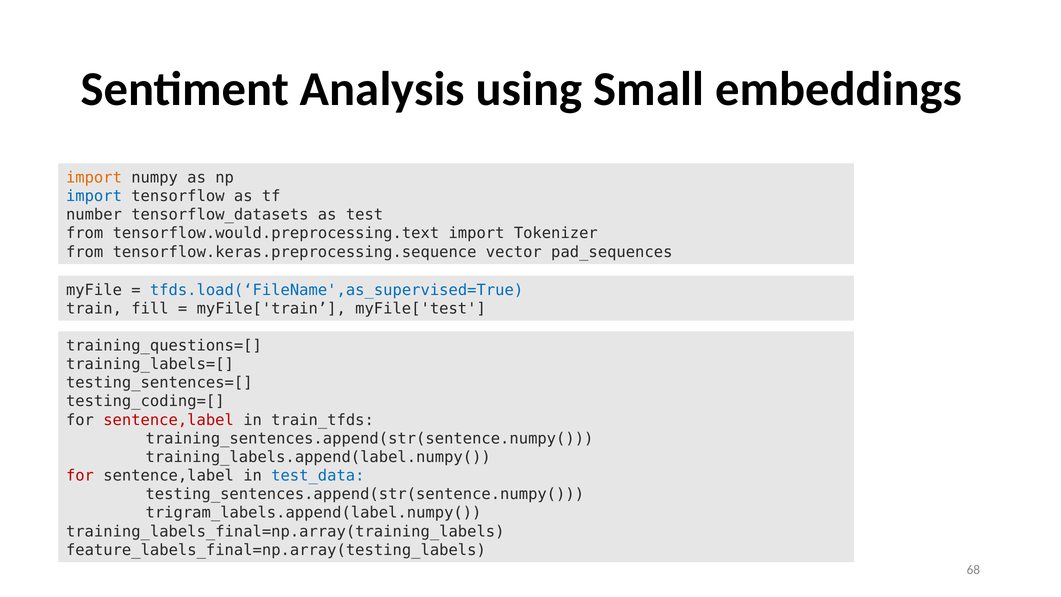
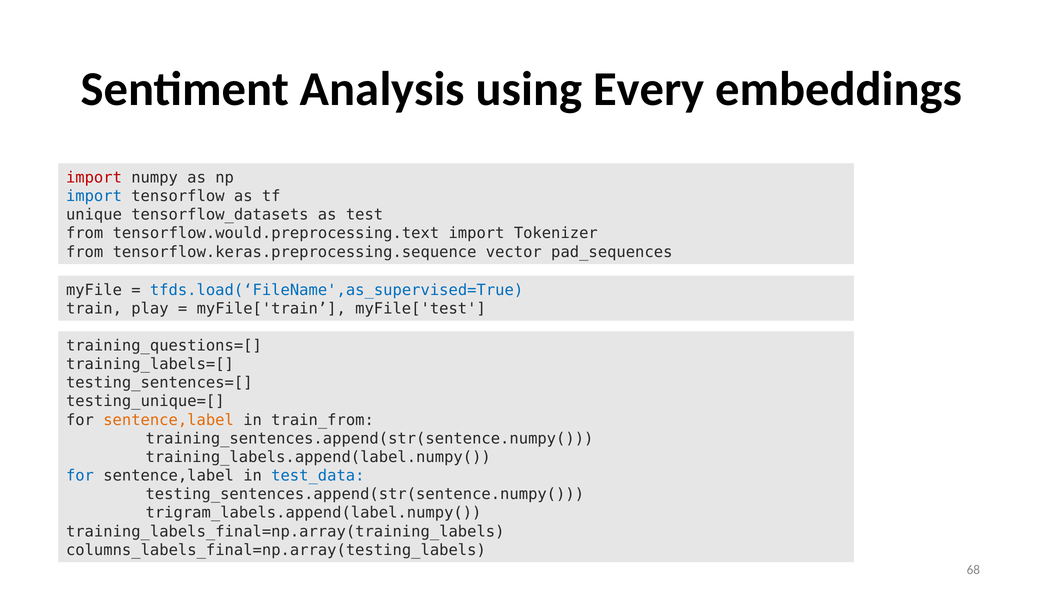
Small: Small -> Every
import at (94, 178) colour: orange -> red
number: number -> unique
fill: fill -> play
testing_coding=[: testing_coding=[ -> testing_unique=[
sentence,label at (169, 420) colour: red -> orange
train_tfds: train_tfds -> train_from
for at (80, 476) colour: red -> blue
feature_labels_final=np.array(testing_labels: feature_labels_final=np.array(testing_labels -> columns_labels_final=np.array(testing_labels
